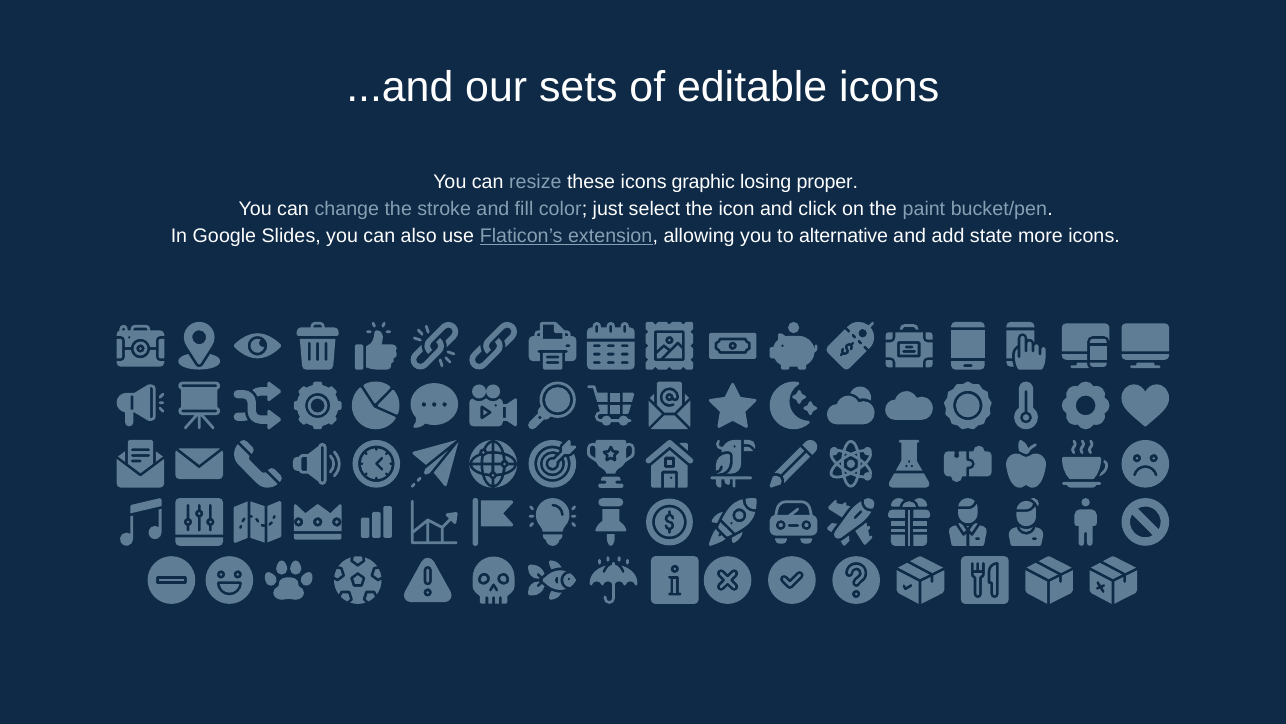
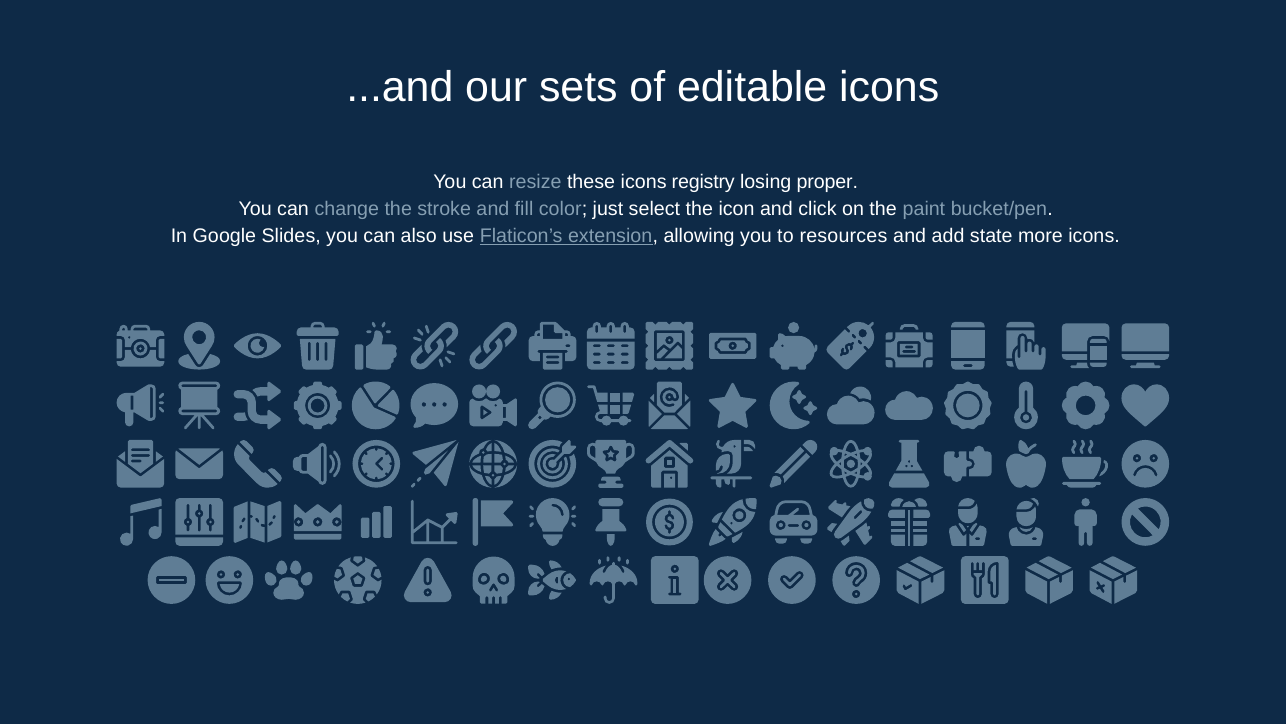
graphic: graphic -> registry
alternative: alternative -> resources
